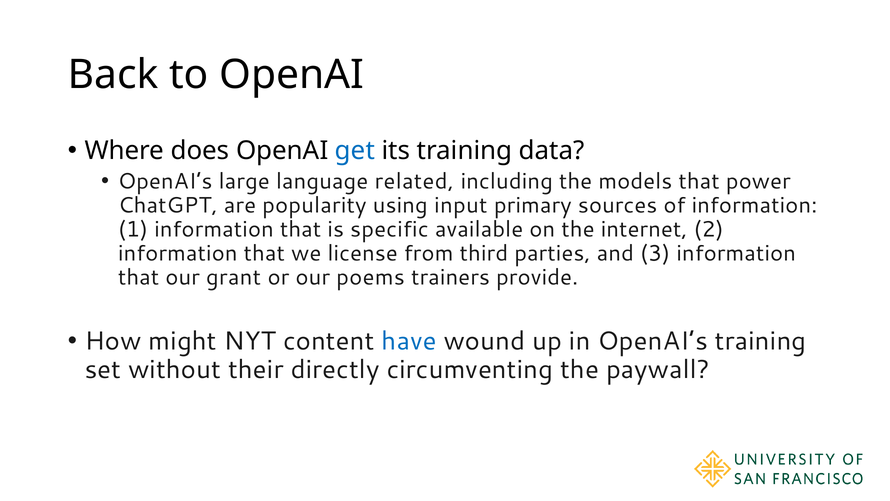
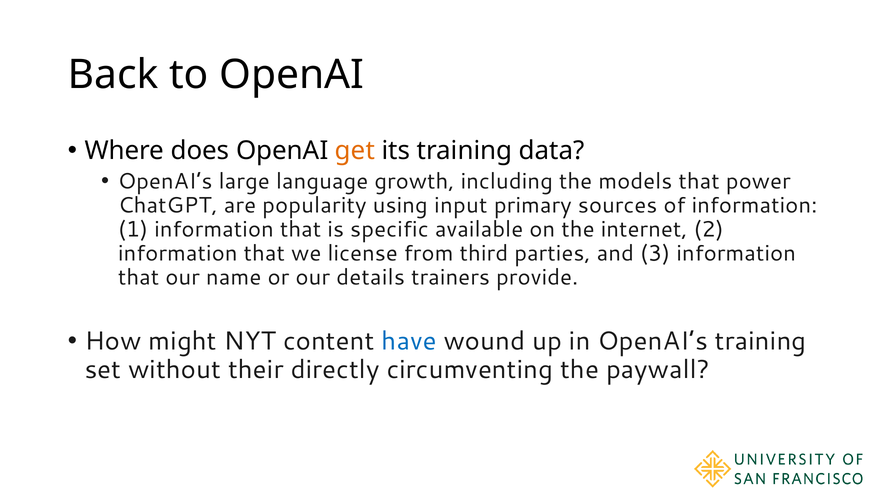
get colour: blue -> orange
related: related -> growth
grant: grant -> name
poems: poems -> details
